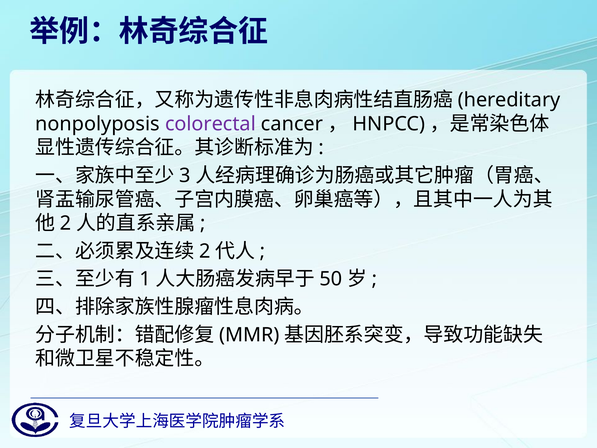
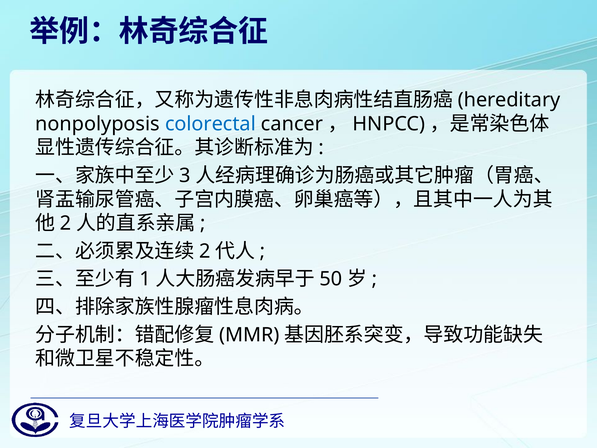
colorectal colour: purple -> blue
